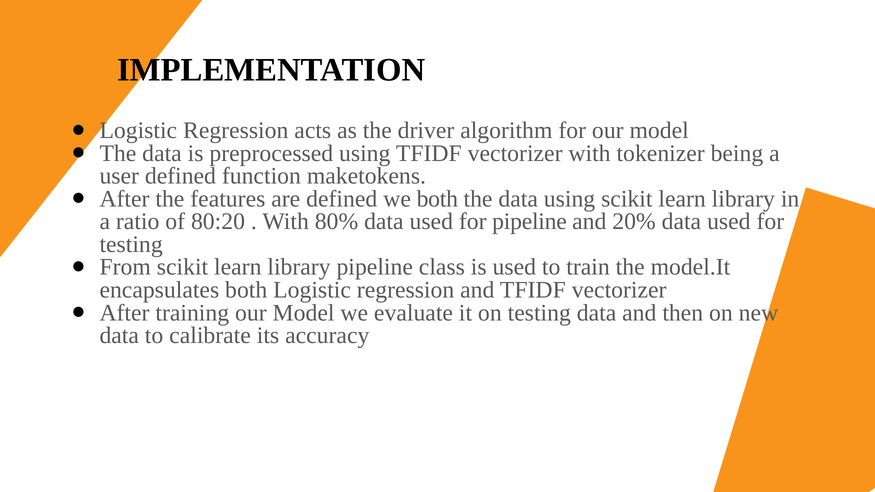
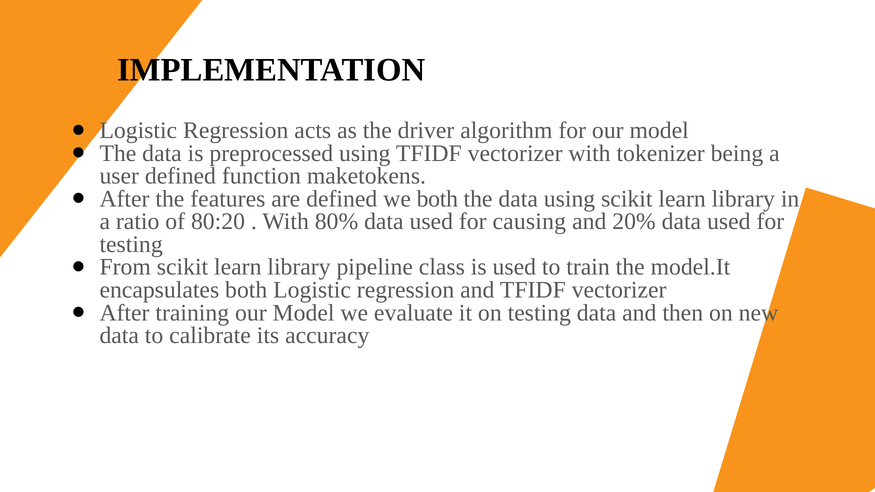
for pipeline: pipeline -> causing
